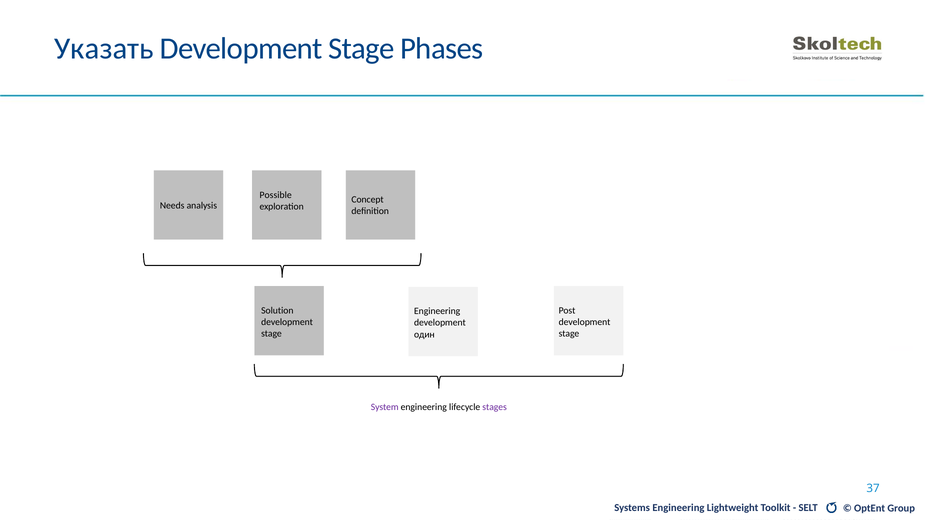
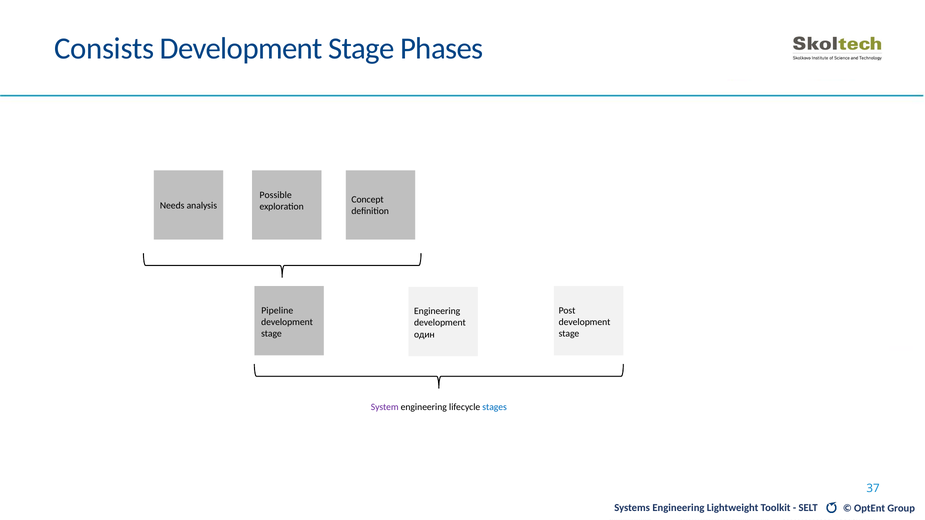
Указать: Указать -> Consists
Solution: Solution -> Pipeline
stages colour: purple -> blue
